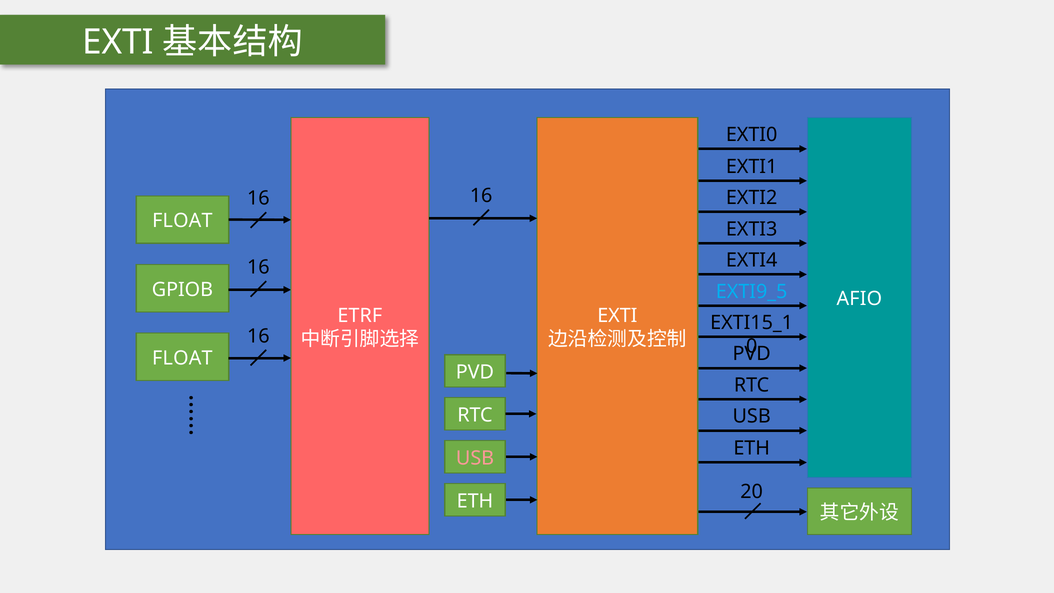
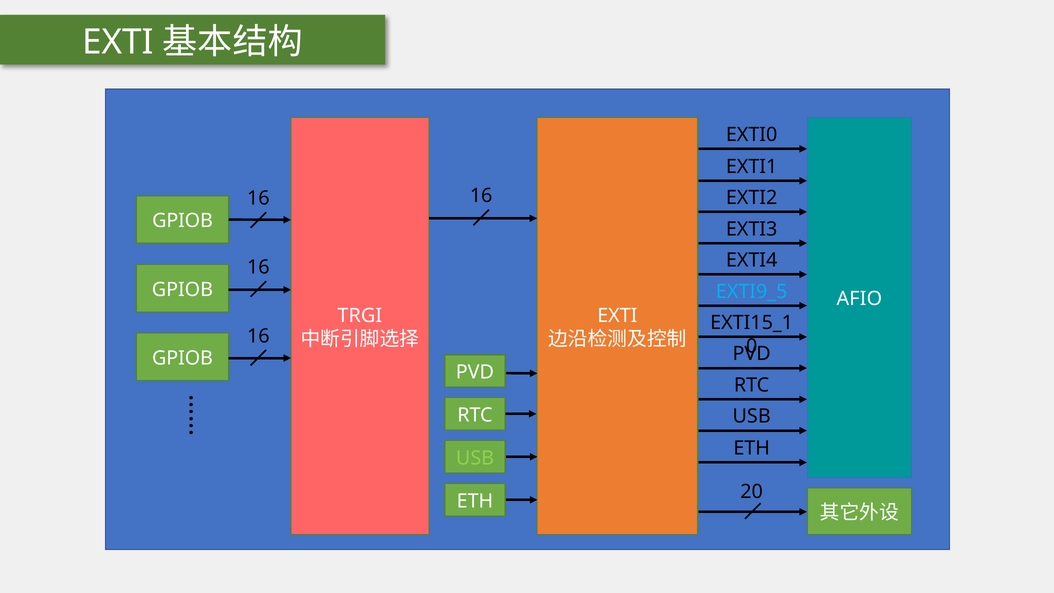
FLOAT at (182, 221): FLOAT -> GPIOB
ETRF: ETRF -> TRGI
FLOAT at (182, 358): FLOAT -> GPIOB
USB at (475, 458) colour: pink -> light green
